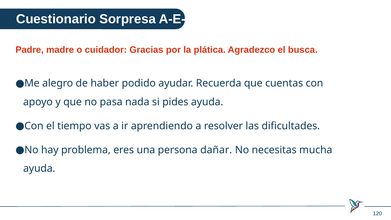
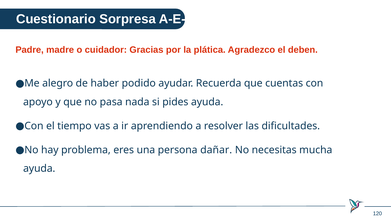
busca: busca -> deben
